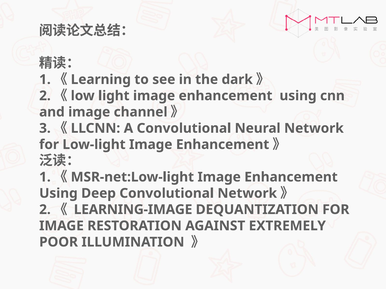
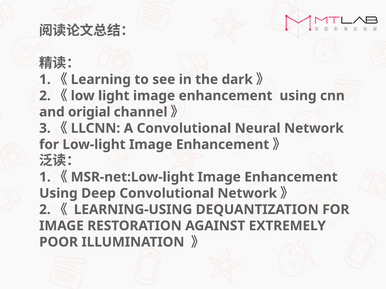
and image: image -> origial
LEARNING-IMAGE: LEARNING-IMAGE -> LEARNING-USING
